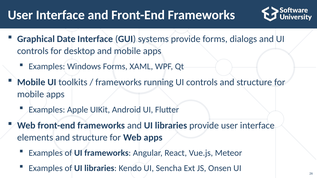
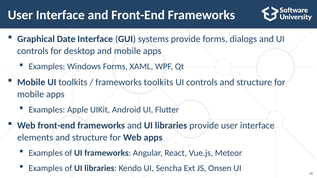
frameworks running: running -> toolkits
